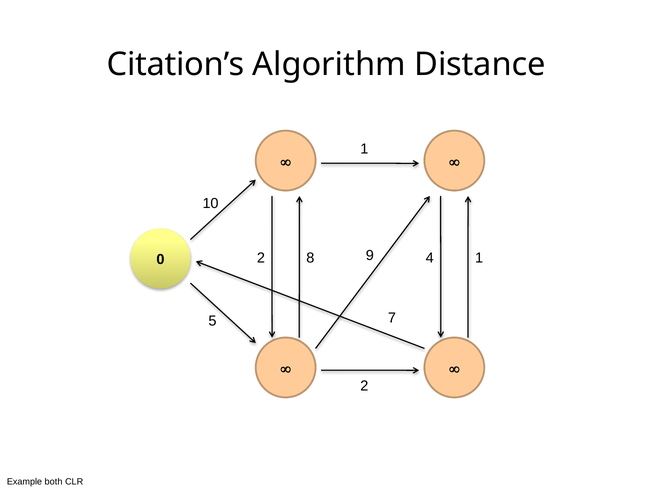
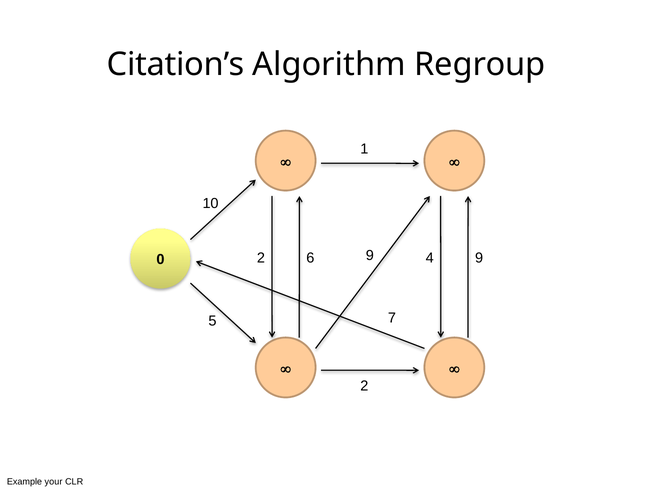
Distance: Distance -> Regroup
8: 8 -> 6
4 1: 1 -> 9
both: both -> your
